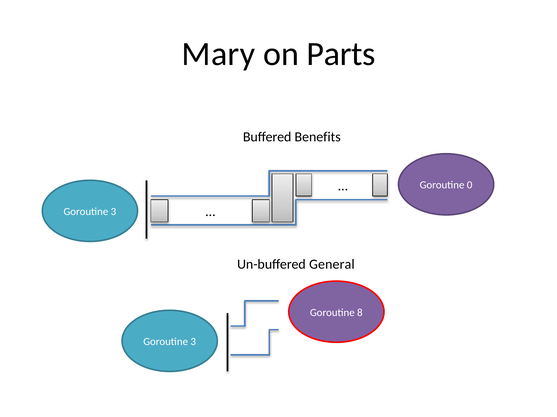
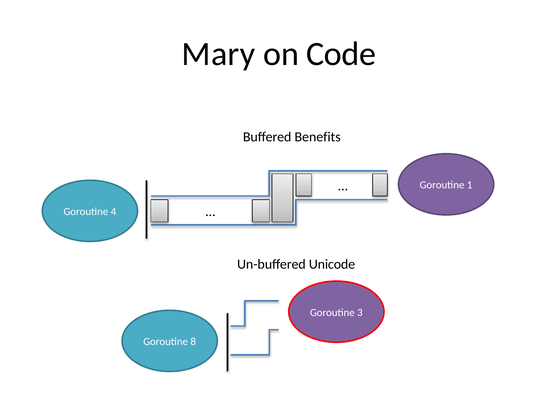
Parts: Parts -> Code
0: 0 -> 1
3 at (113, 212): 3 -> 4
General: General -> Unicode
8: 8 -> 3
3 at (193, 342): 3 -> 8
